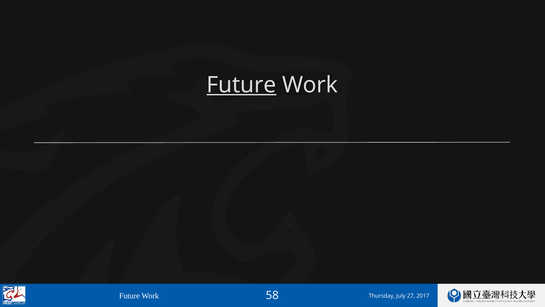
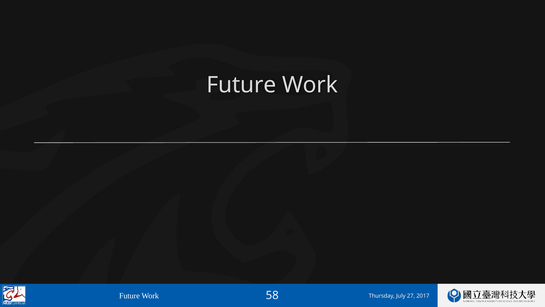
Future at (241, 85) underline: present -> none
